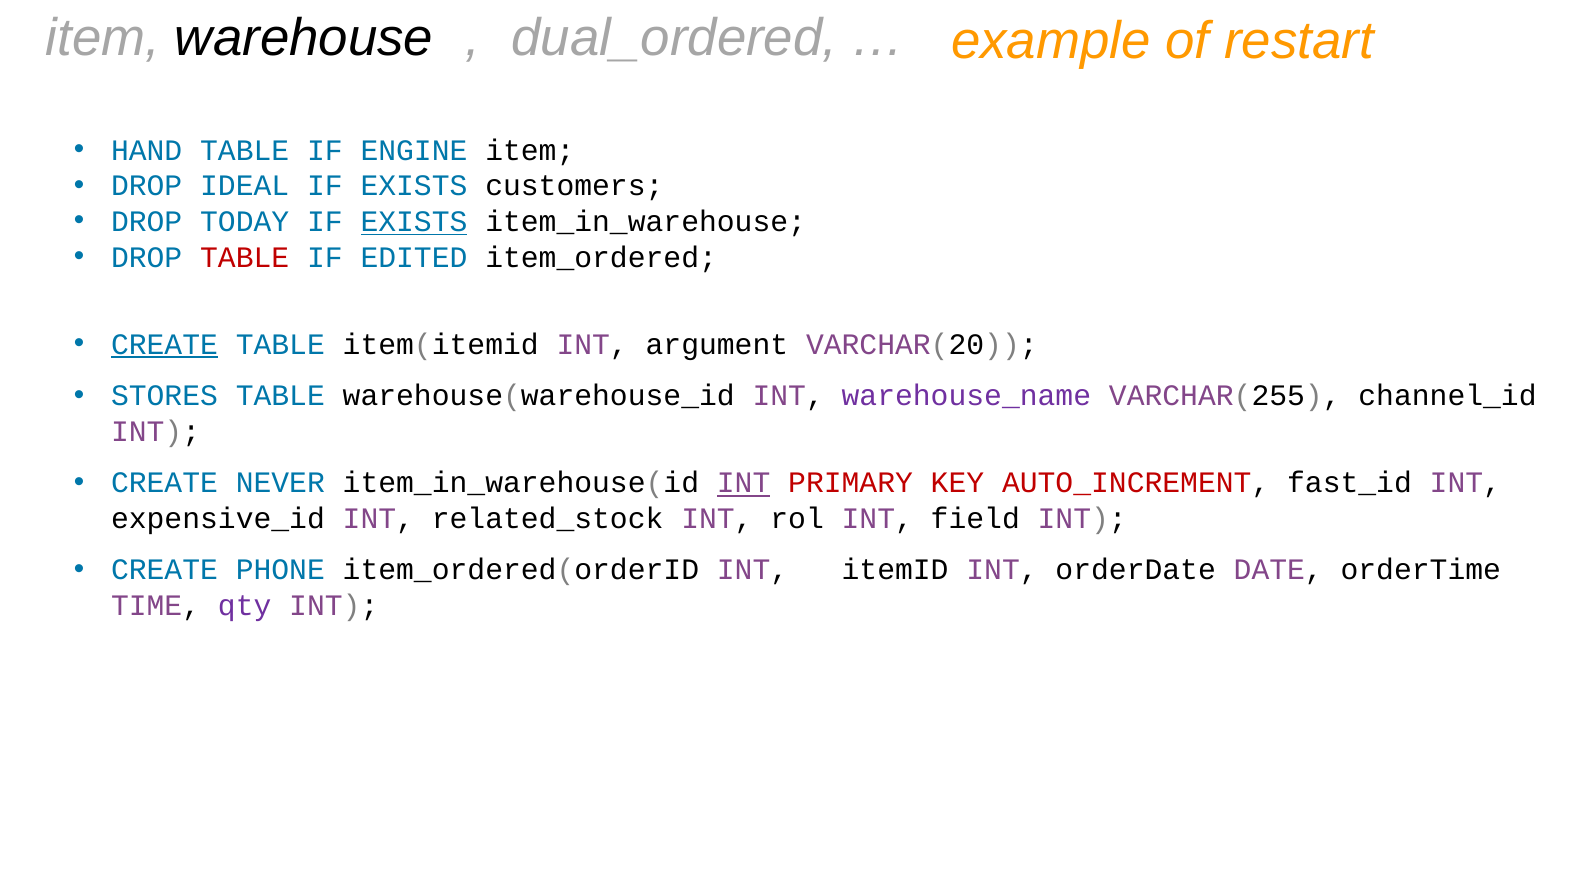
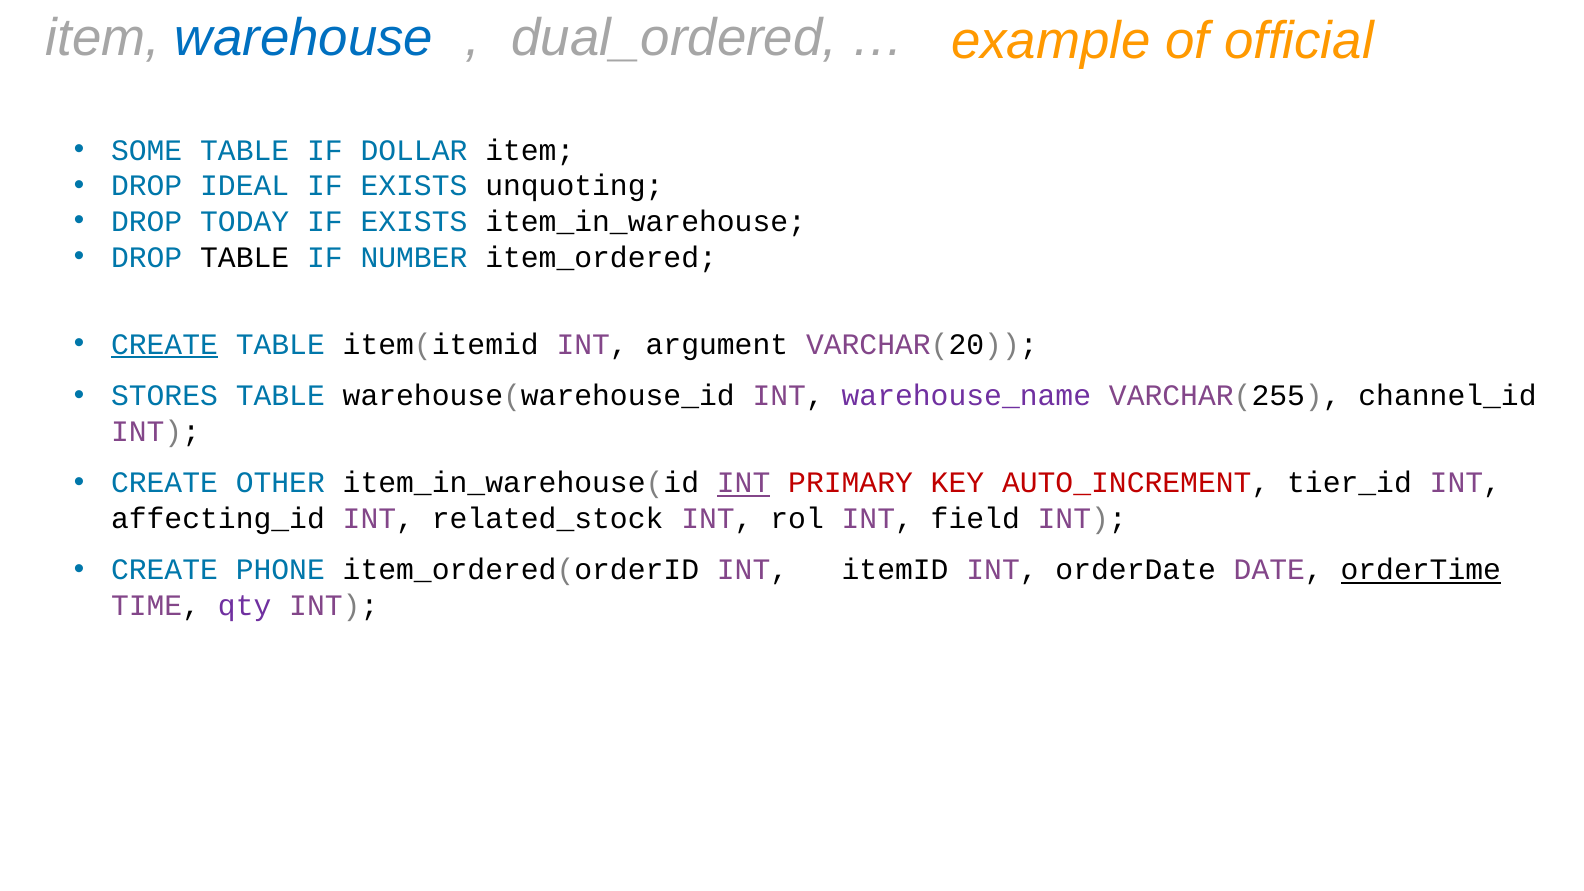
warehouse colour: black -> blue
restart: restart -> official
HAND: HAND -> SOME
ENGINE: ENGINE -> DOLLAR
customers: customers -> unquoting
EXISTS at (414, 222) underline: present -> none
TABLE at (245, 257) colour: red -> black
EDITED: EDITED -> NUMBER
NEVER: NEVER -> OTHER
fast_id: fast_id -> tier_id
expensive_id: expensive_id -> affecting_id
orderTime underline: none -> present
